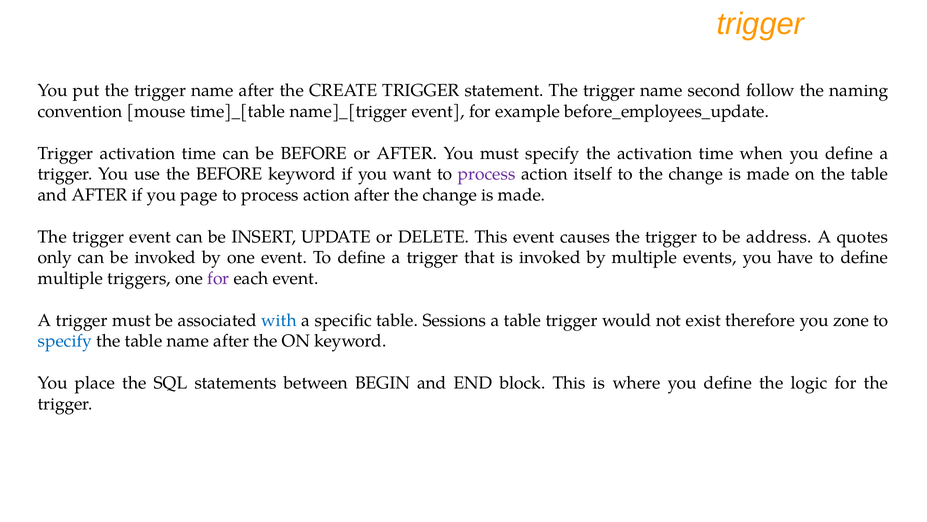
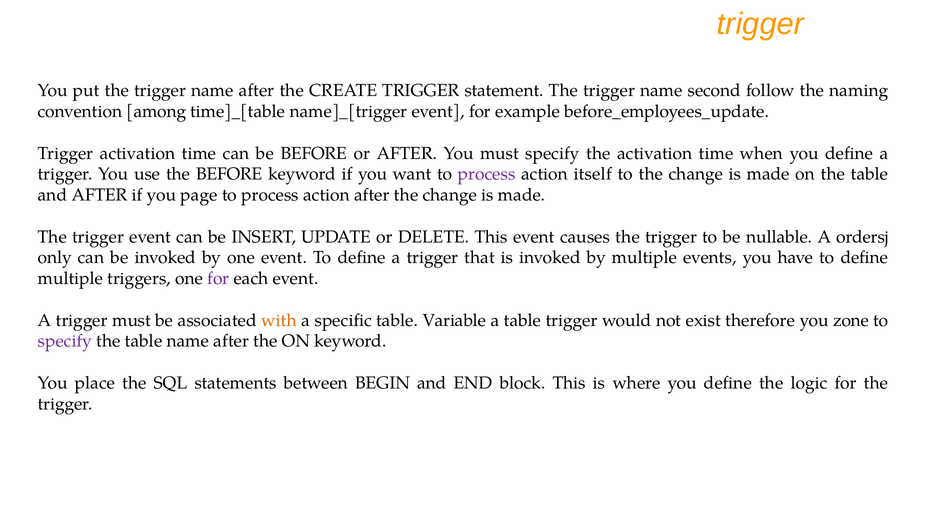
mouse: mouse -> among
address: address -> nullable
quotes: quotes -> ordersj
with colour: blue -> orange
Sessions: Sessions -> Variable
specify at (65, 341) colour: blue -> purple
